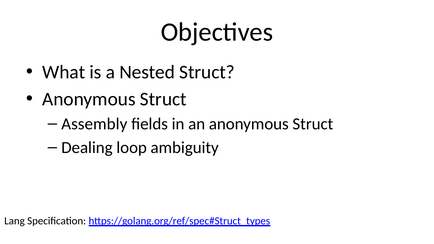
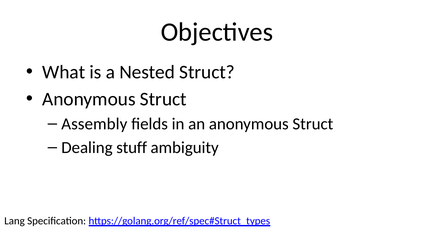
loop: loop -> stuff
